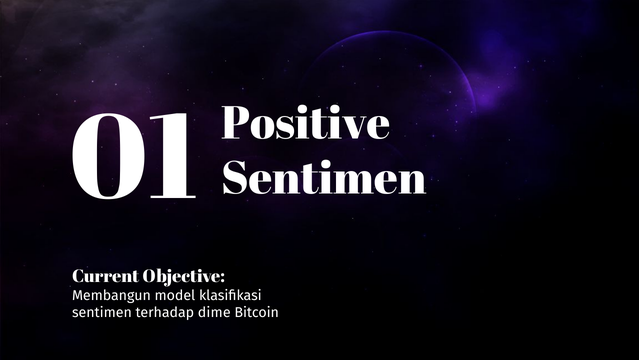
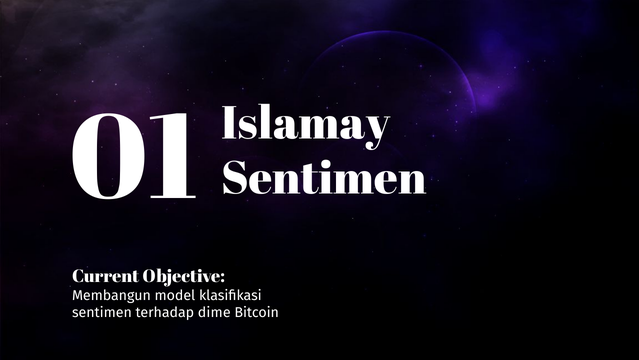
Positive: Positive -> Islamay
